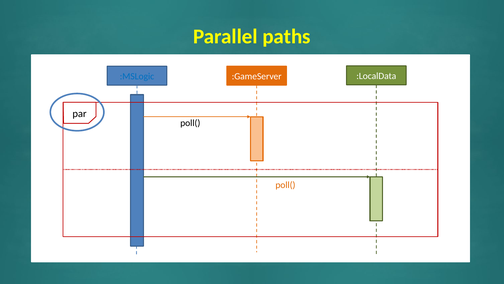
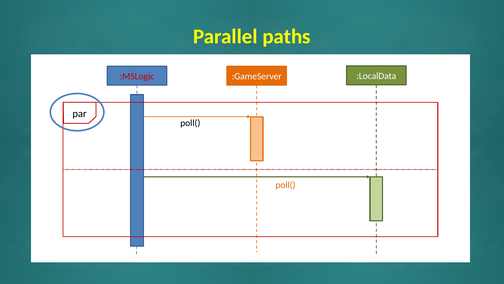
:MSLogic colour: blue -> red
